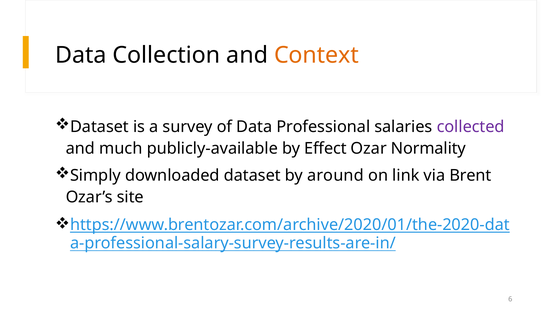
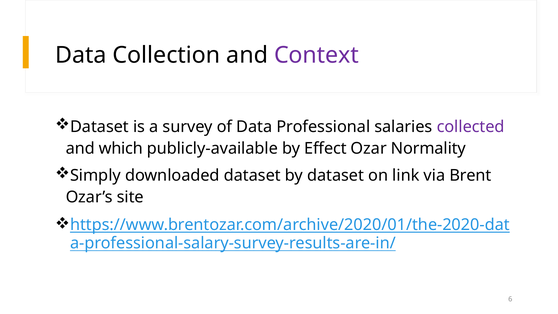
Context colour: orange -> purple
much: much -> which
by around: around -> dataset
